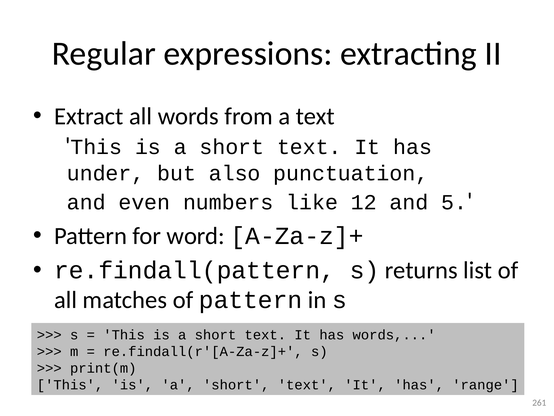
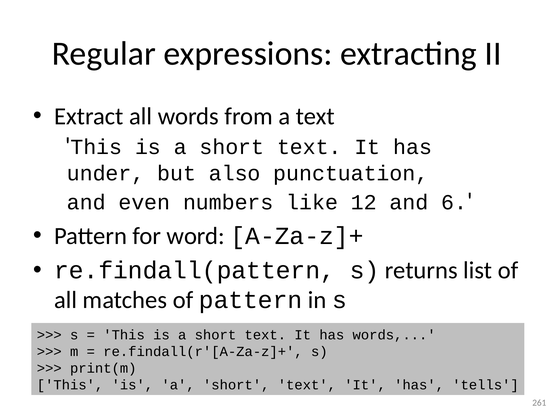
5: 5 -> 6
range: range -> tells
